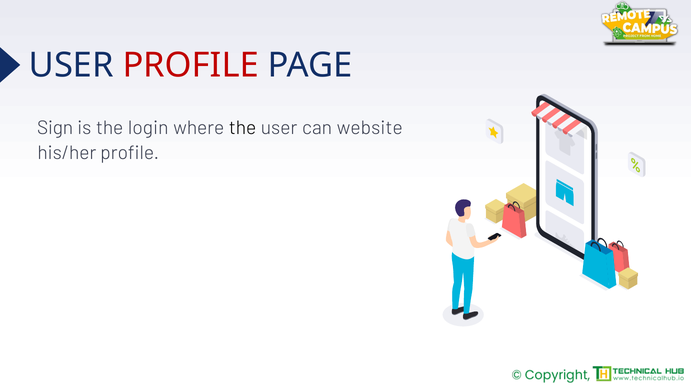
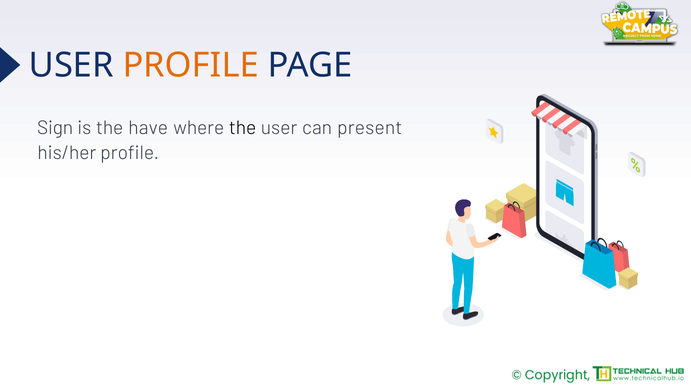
PROFILE at (191, 66) colour: red -> orange
login: login -> have
website: website -> present
